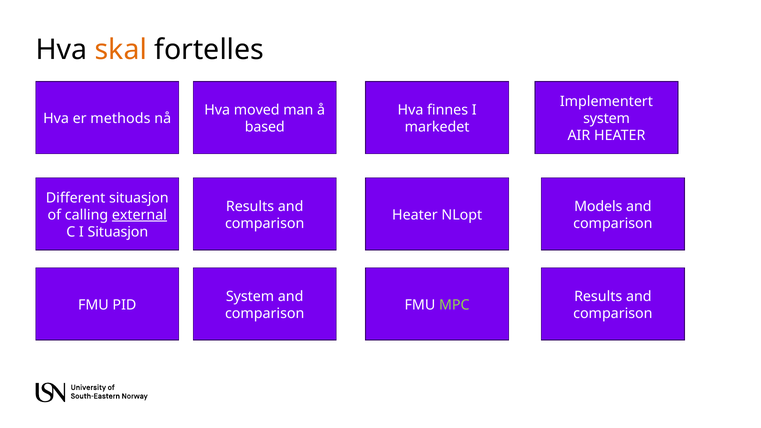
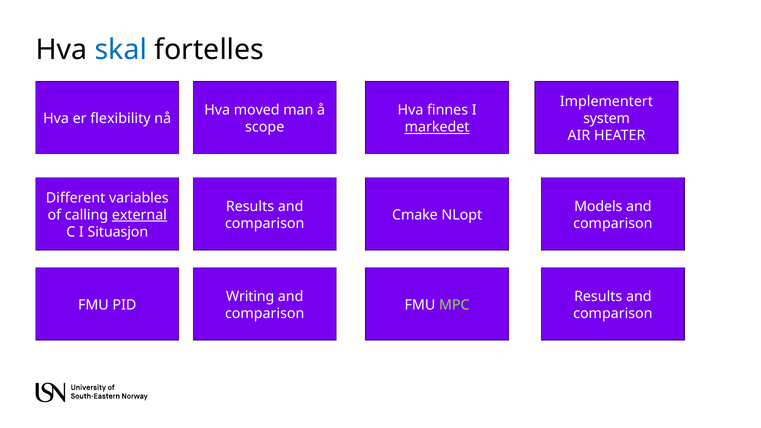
skal colour: orange -> blue
methods: methods -> flexibility
based: based -> scope
markedet underline: none -> present
Different situasjon: situasjon -> variables
Heater at (415, 215): Heater -> Cmake
System at (250, 296): System -> Writing
